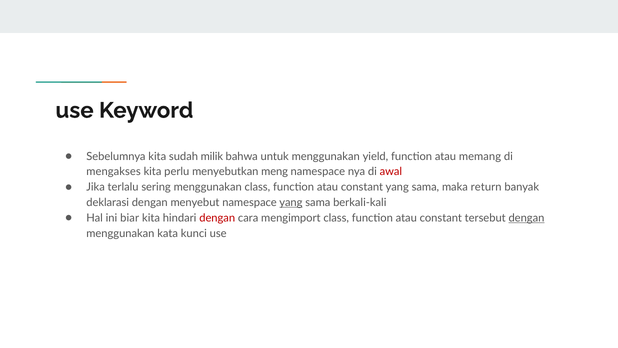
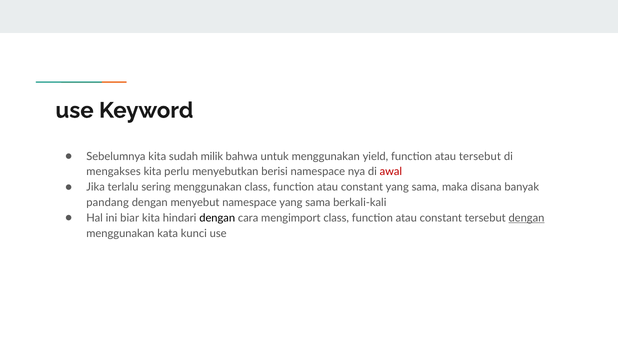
atau memang: memang -> tersebut
meng: meng -> berisi
return: return -> disana
deklarasi: deklarasi -> pandang
yang at (291, 202) underline: present -> none
dengan at (217, 218) colour: red -> black
